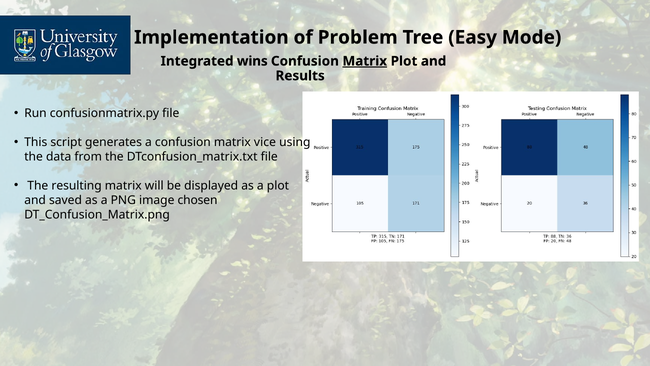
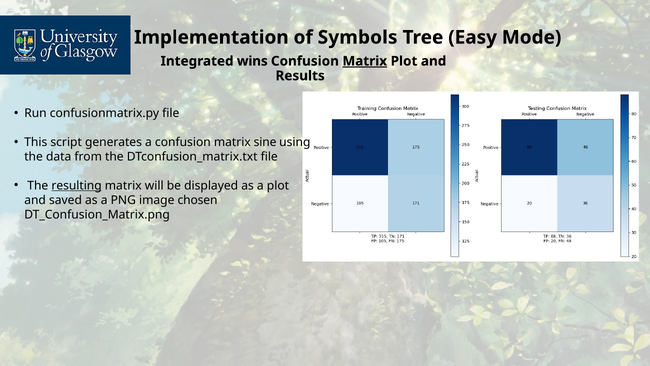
Problem: Problem -> Symbols
vice: vice -> sine
resulting underline: none -> present
